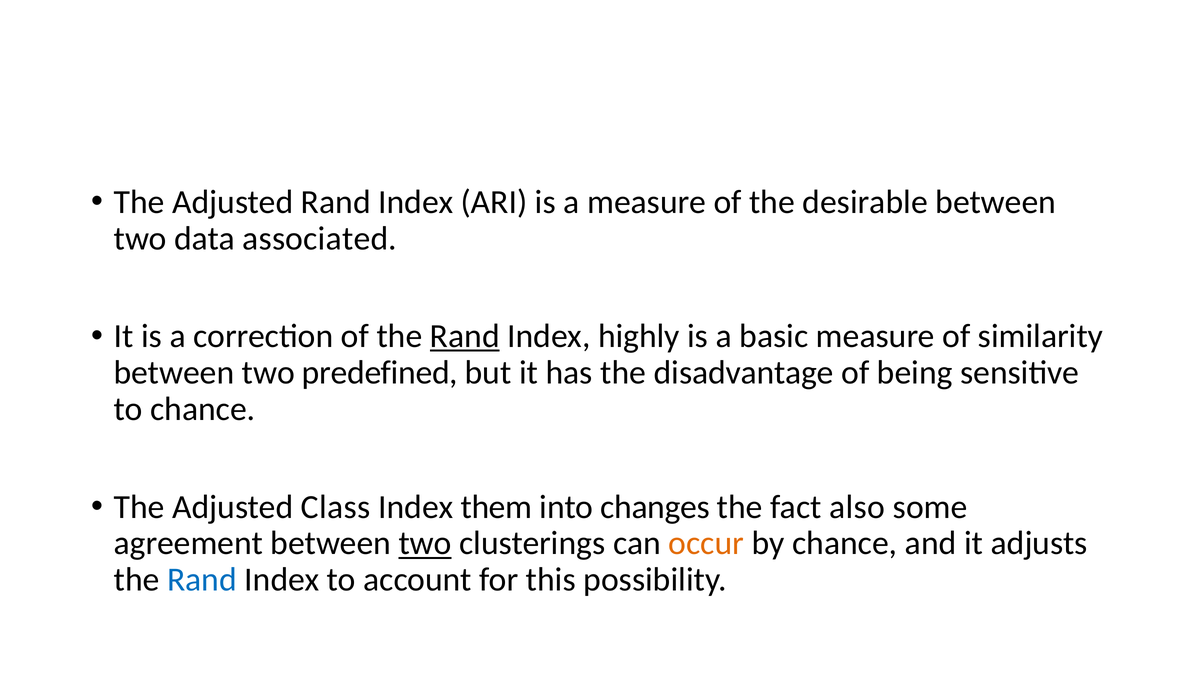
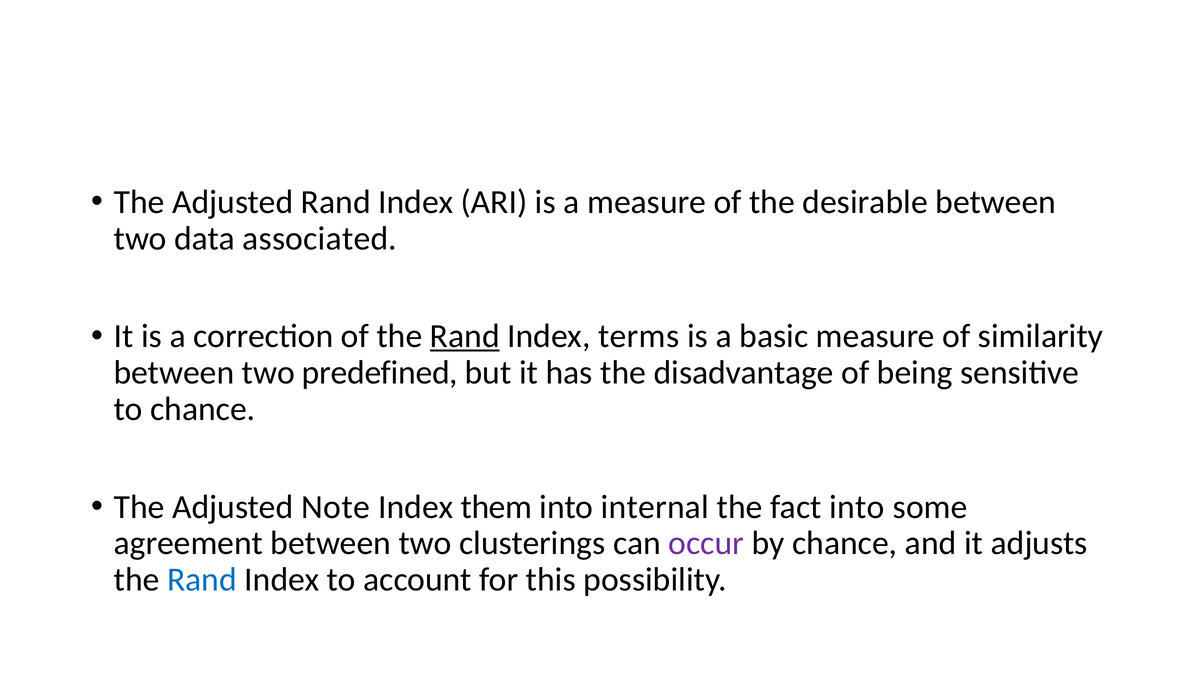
highly: highly -> terms
Class: Class -> Note
changes: changes -> internal
fact also: also -> into
two at (425, 543) underline: present -> none
occur colour: orange -> purple
